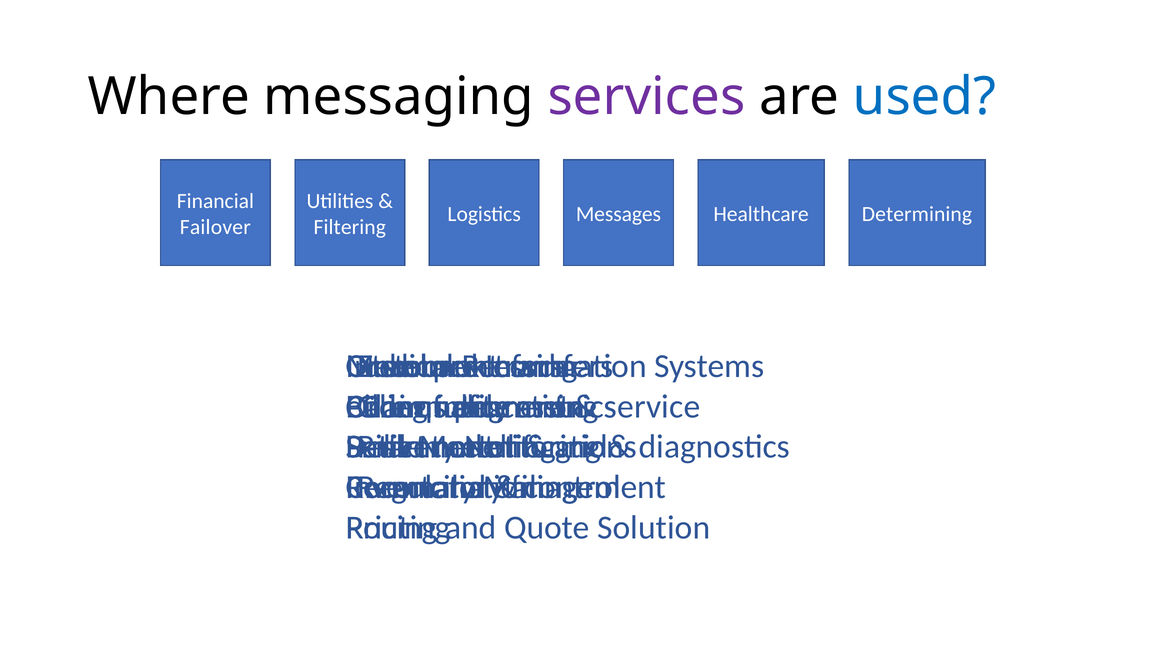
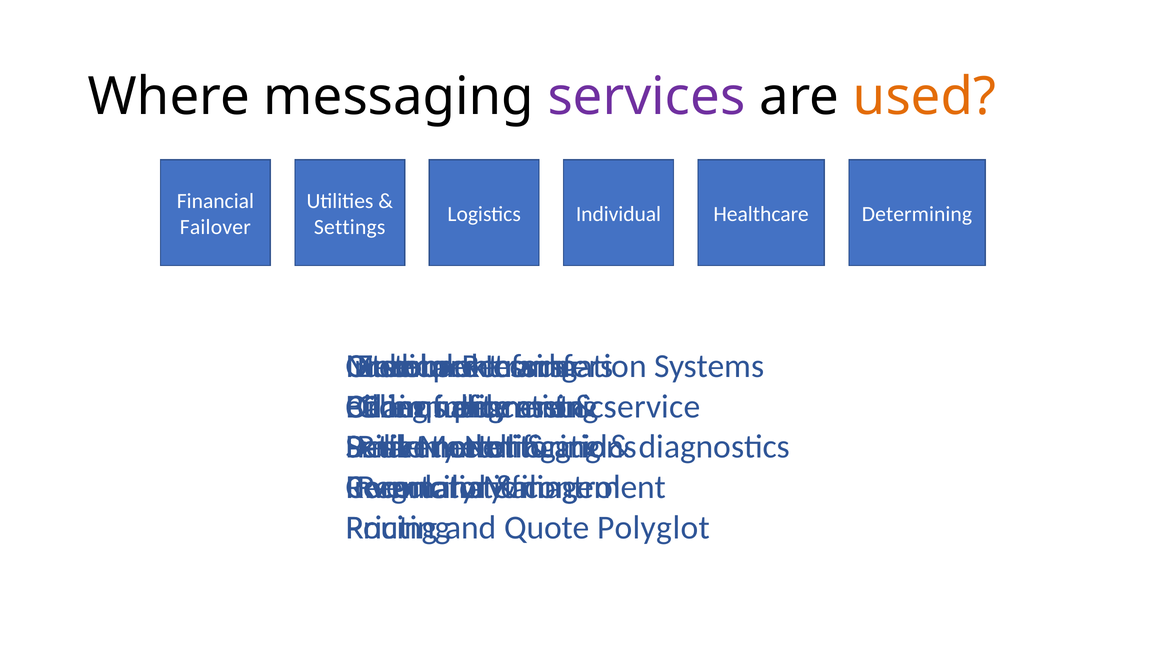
used colour: blue -> orange
Messages: Messages -> Individual
Filtering: Filtering -> Settings
Solution: Solution -> Polyglot
